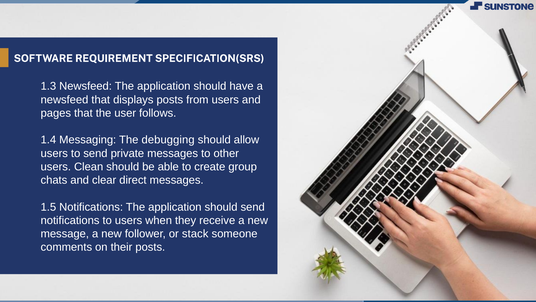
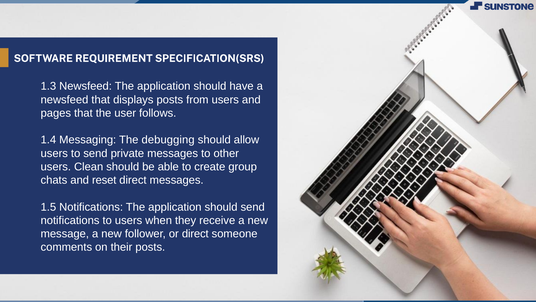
clear: clear -> reset
or stack: stack -> direct
